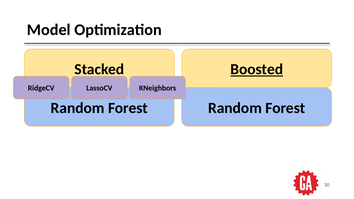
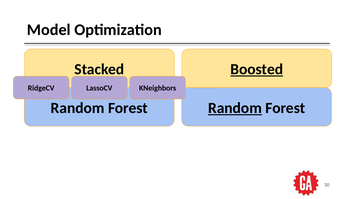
Random at (235, 108) underline: none -> present
